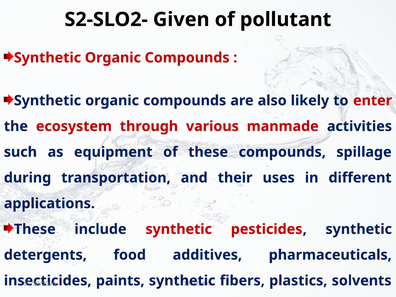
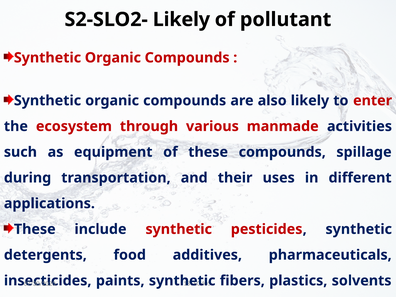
S2-SLO2- Given: Given -> Likely
